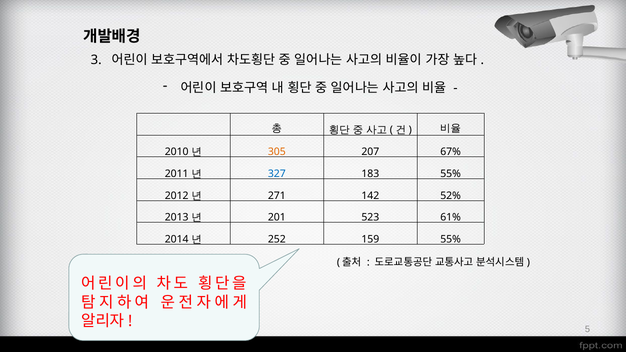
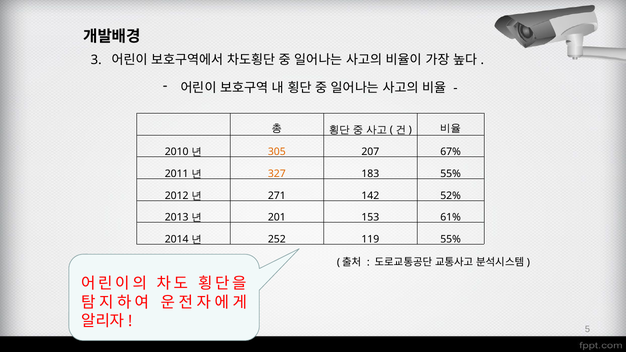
327 colour: blue -> orange
523: 523 -> 153
159: 159 -> 119
